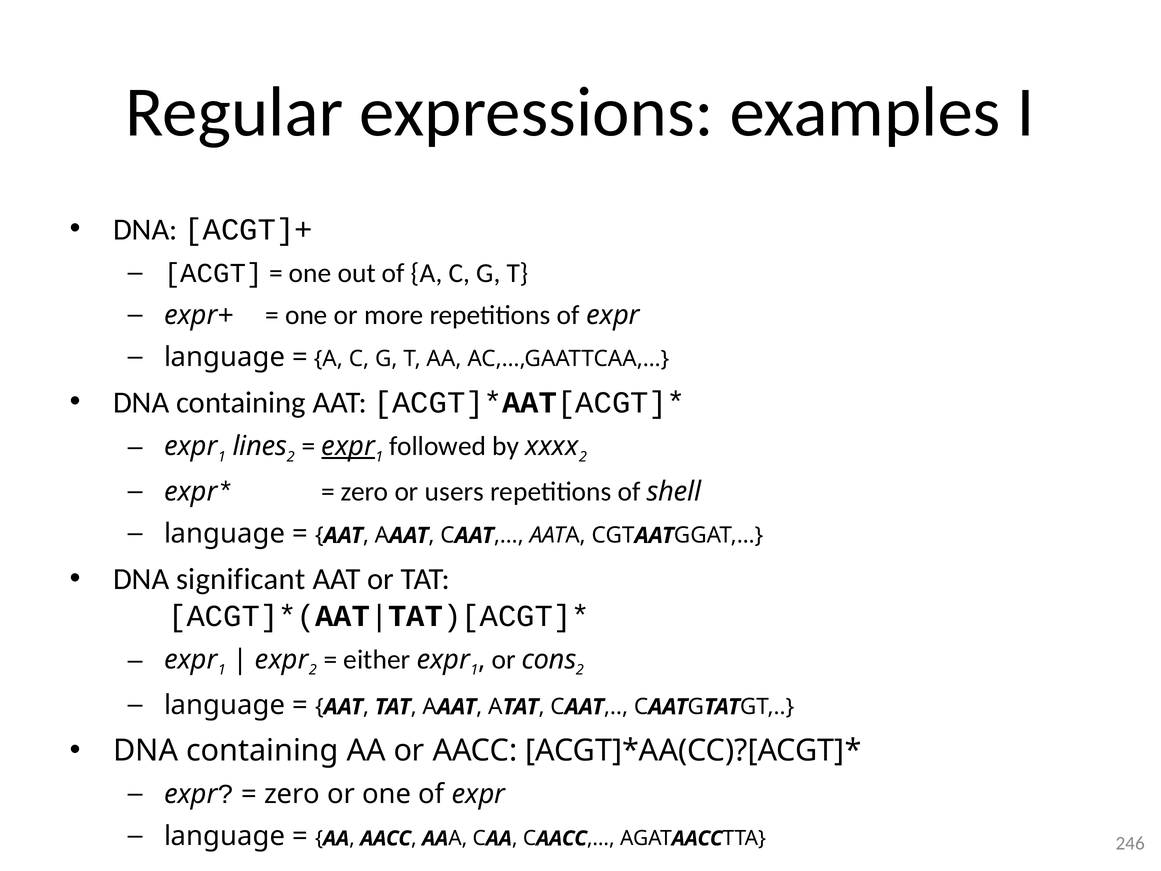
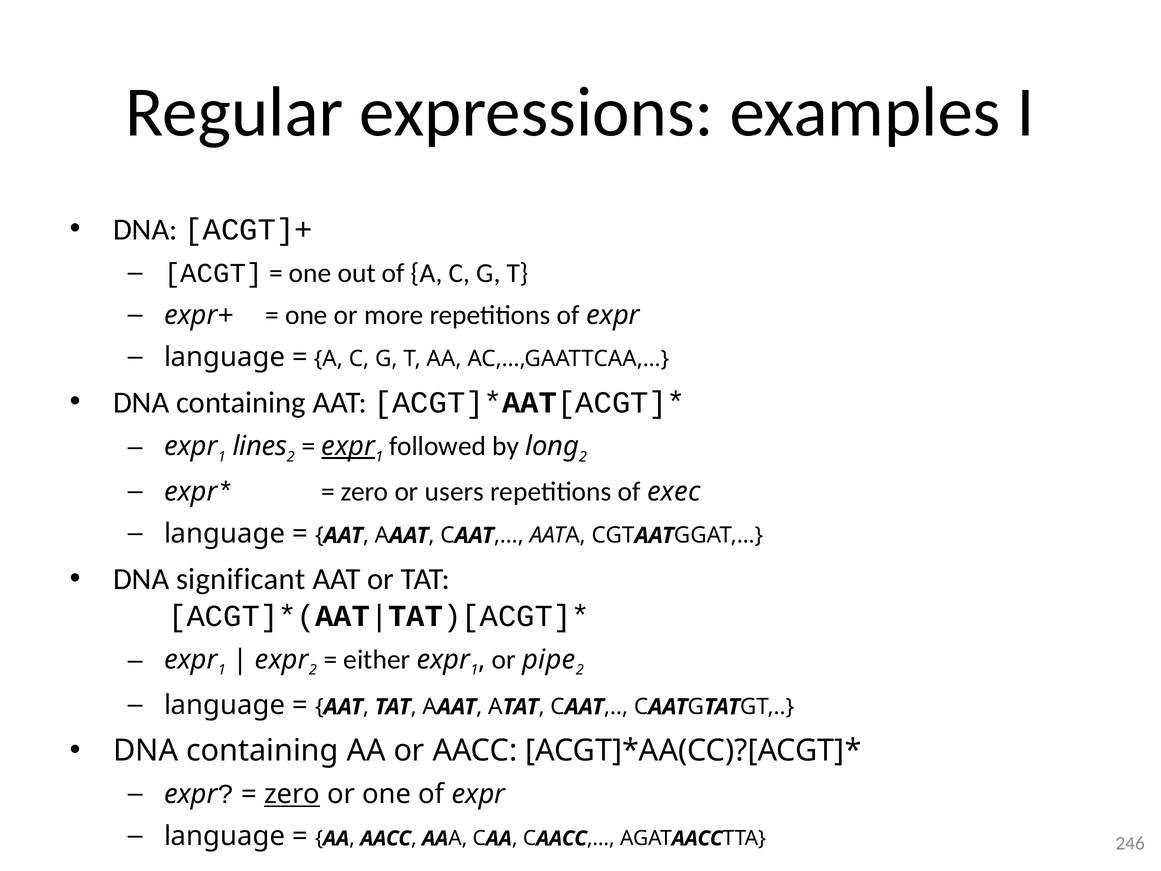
xxxx: xxxx -> long
shell: shell -> exec
cons: cons -> pipe
zero at (292, 794) underline: none -> present
